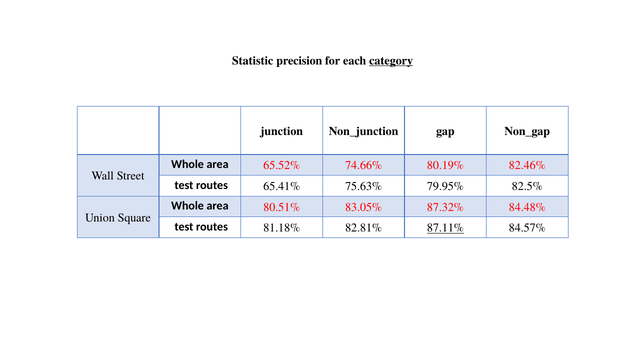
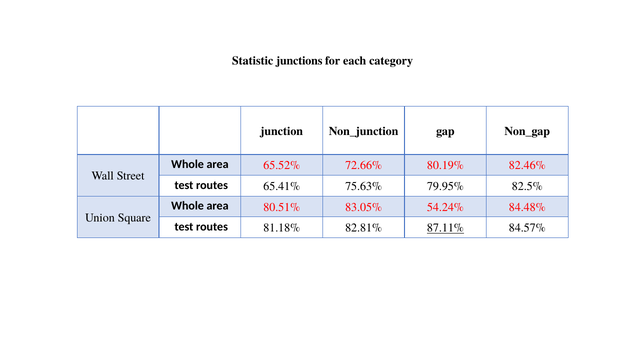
precision: precision -> junctions
category underline: present -> none
74.66%: 74.66% -> 72.66%
87.32%: 87.32% -> 54.24%
